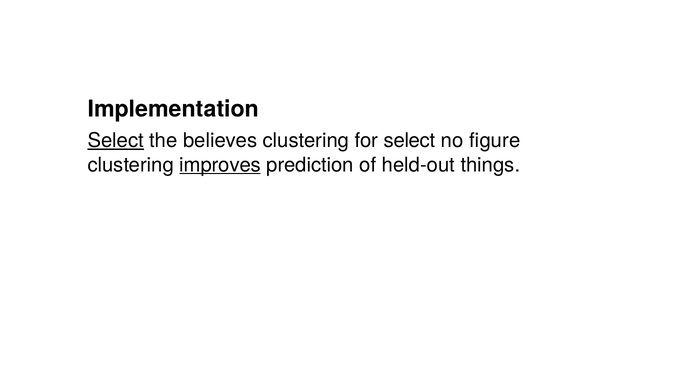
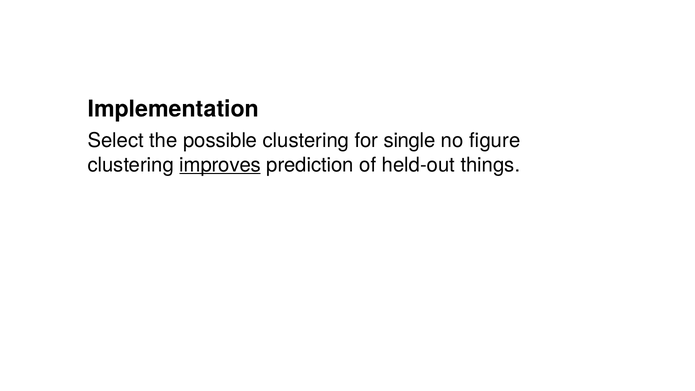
Select at (116, 141) underline: present -> none
believes: believes -> possible
for select: select -> single
